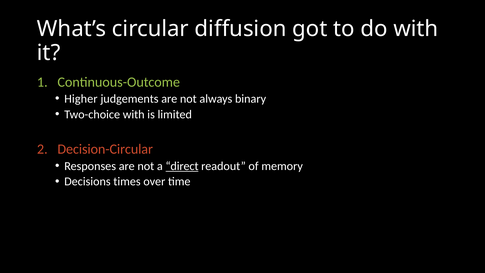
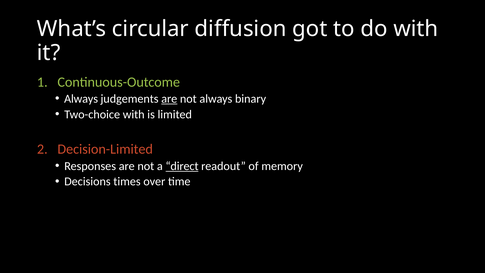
Higher at (81, 99): Higher -> Always
are at (169, 99) underline: none -> present
Decision-Circular: Decision-Circular -> Decision-Limited
